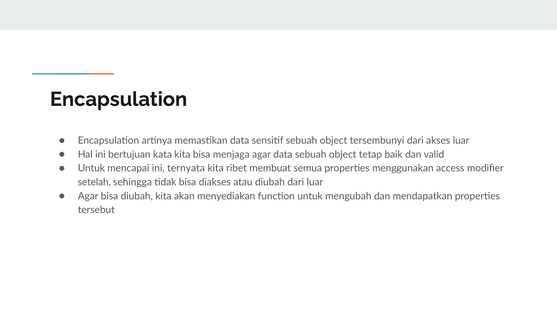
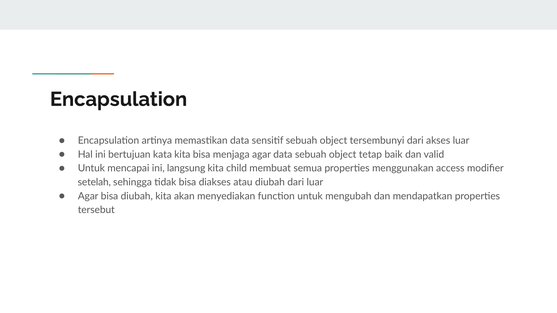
ternyata: ternyata -> langsung
ribet: ribet -> child
